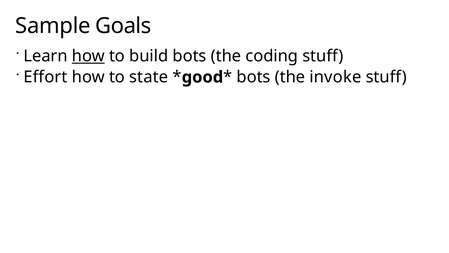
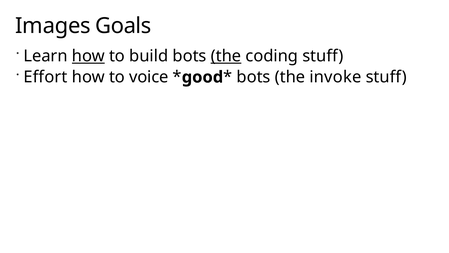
Sample: Sample -> Images
the at (226, 56) underline: none -> present
state: state -> voice
